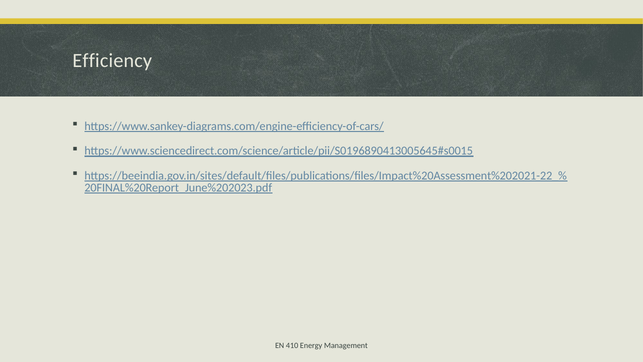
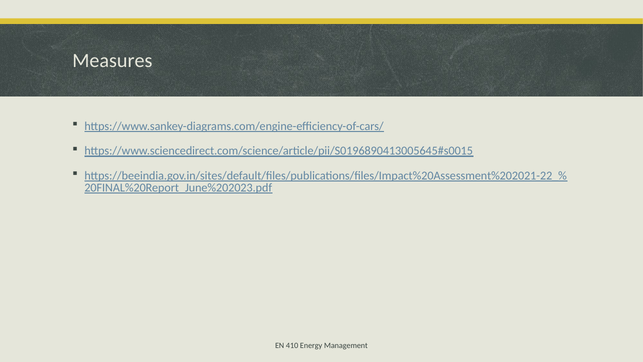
Efficiency: Efficiency -> Measures
